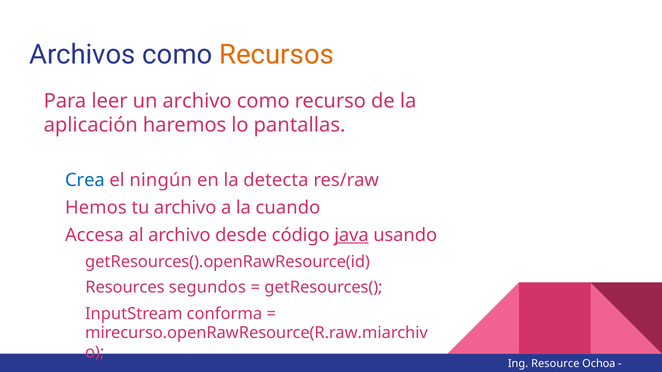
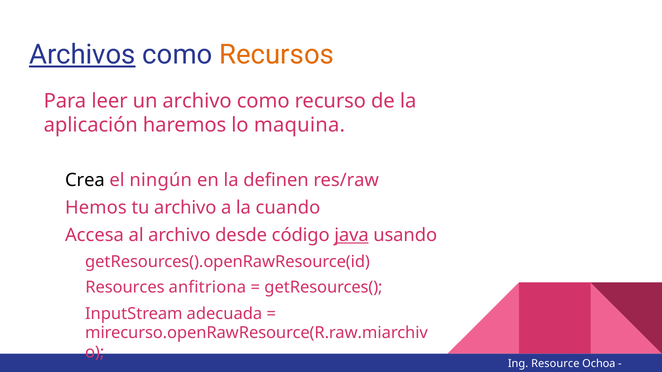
Archivos underline: none -> present
pantallas: pantallas -> maquina
Crea colour: blue -> black
detecta: detecta -> definen
segundos: segundos -> anfitriona
conforma: conforma -> adecuada
